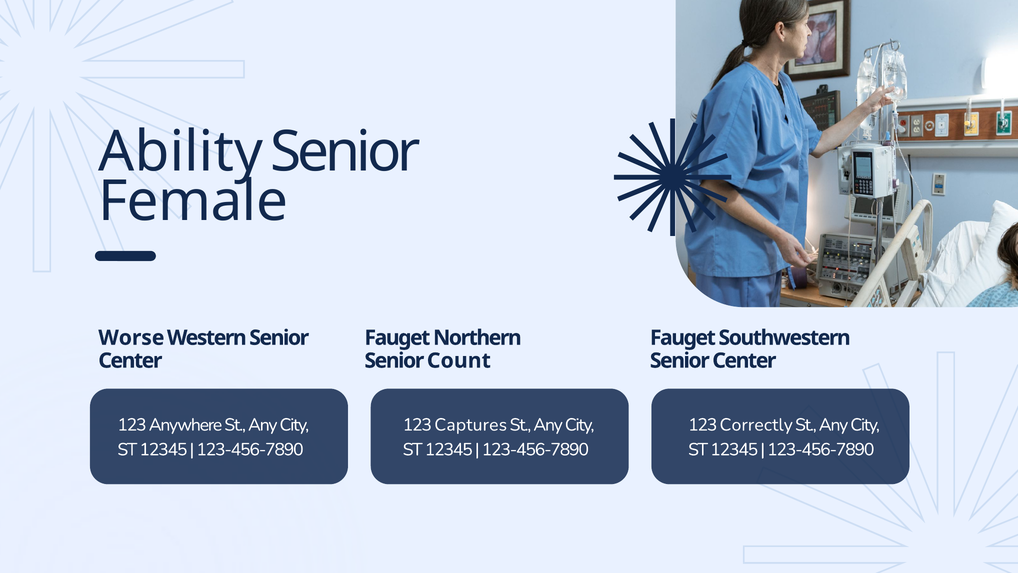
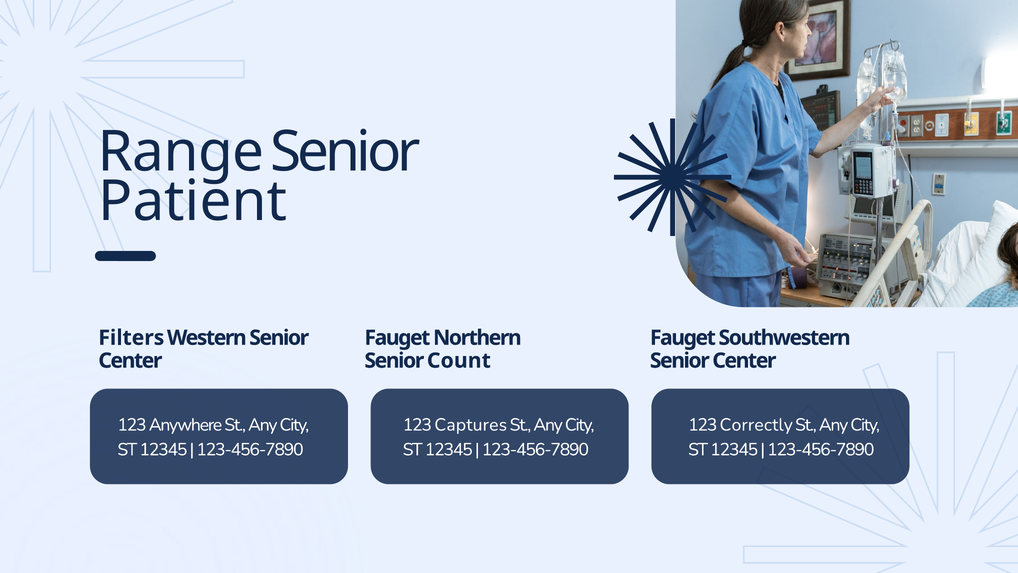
Ability: Ability -> Range
Female: Female -> Patient
Worse: Worse -> Filters
